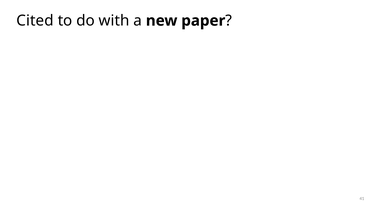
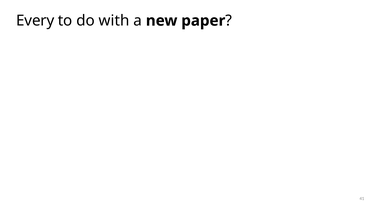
Cited: Cited -> Every
